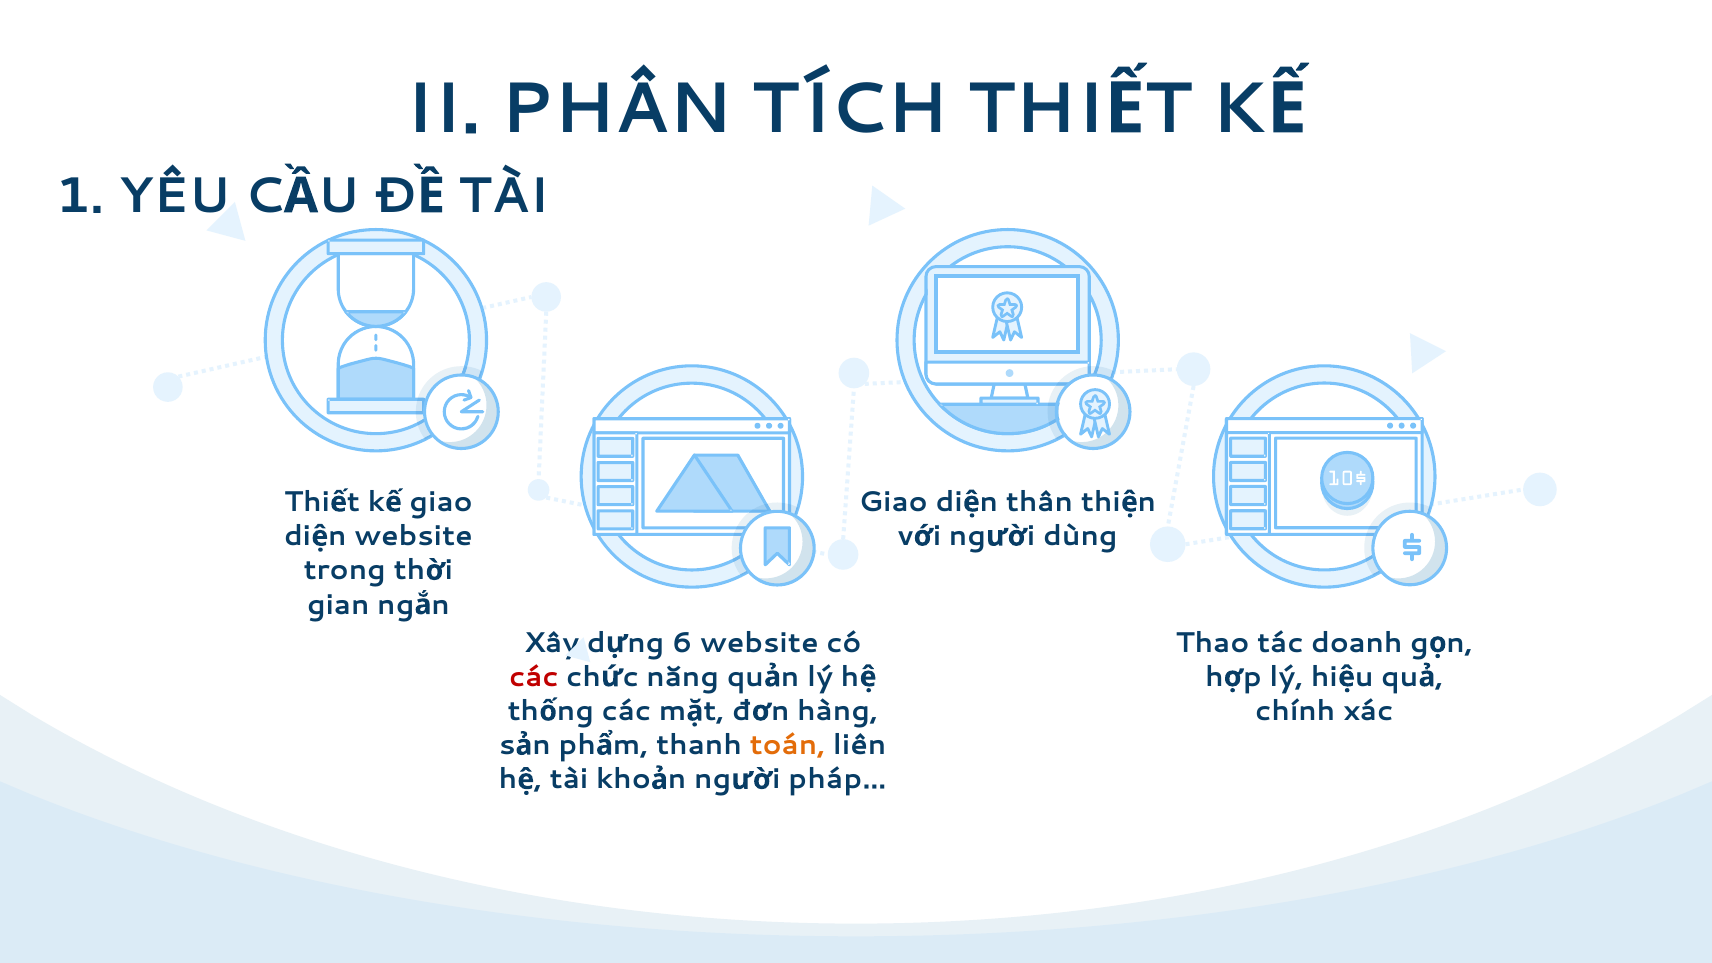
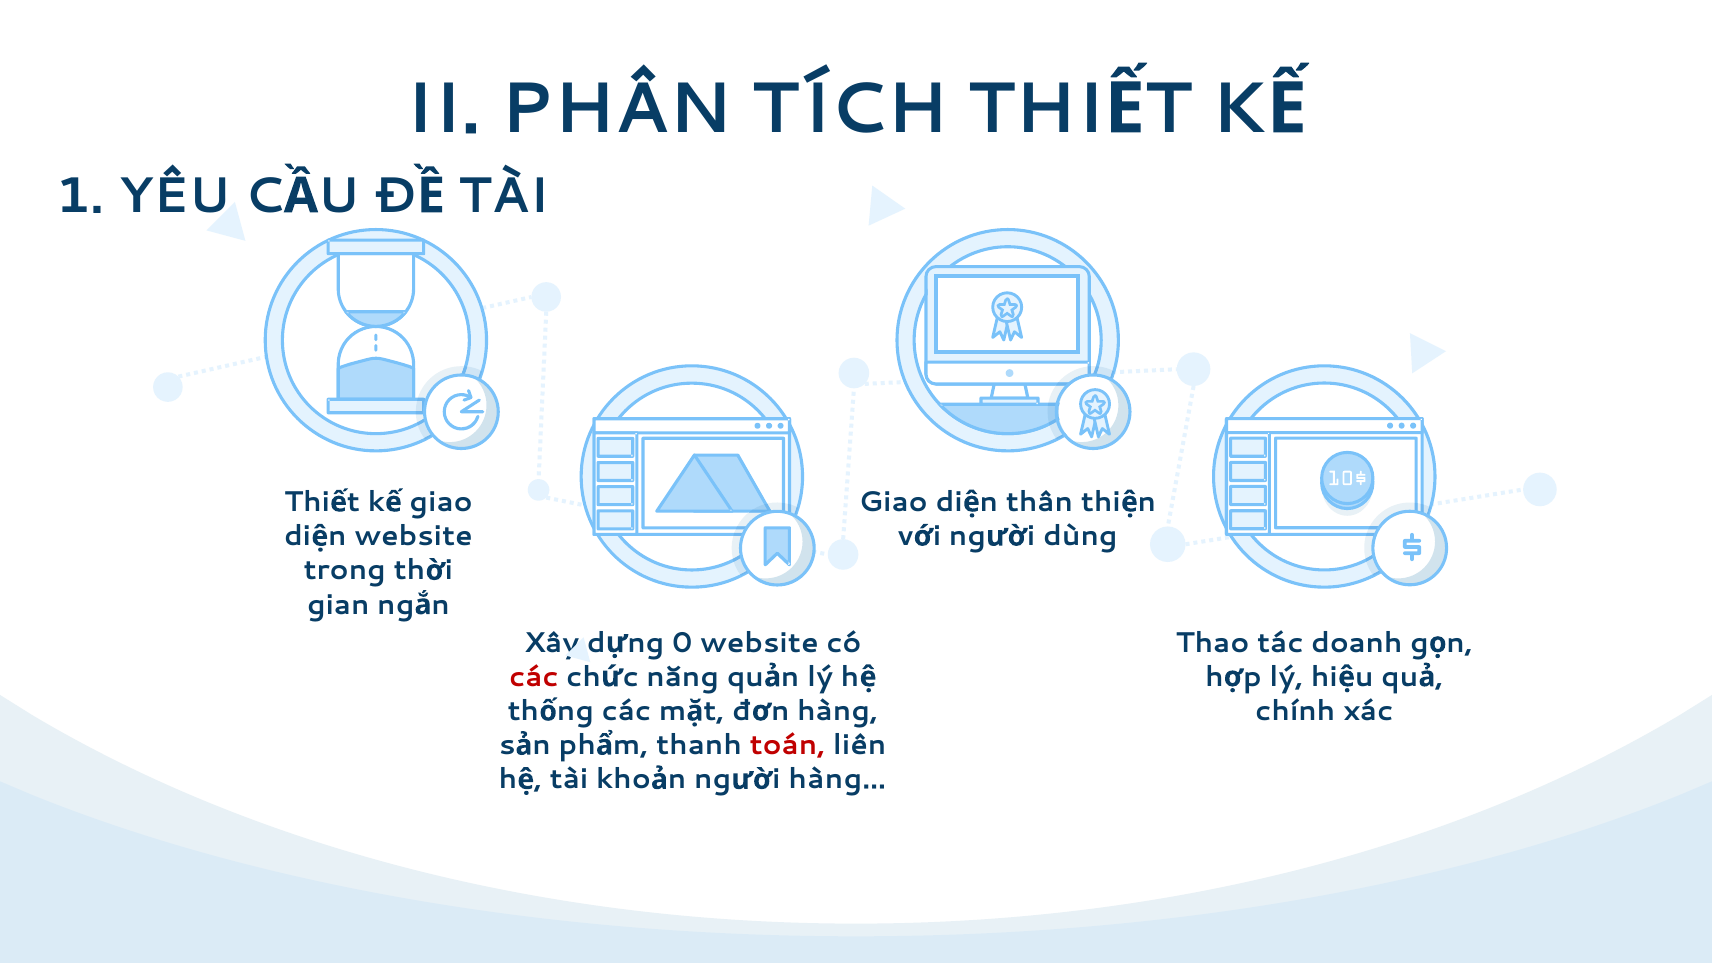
6: 6 -> 0
toán colour: orange -> red
pháp…: pháp… -> hàng…
